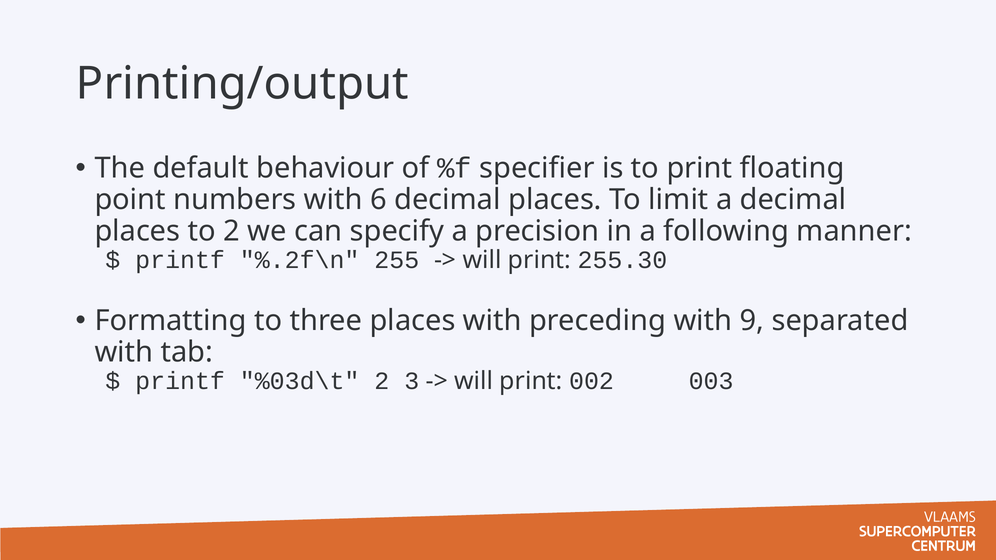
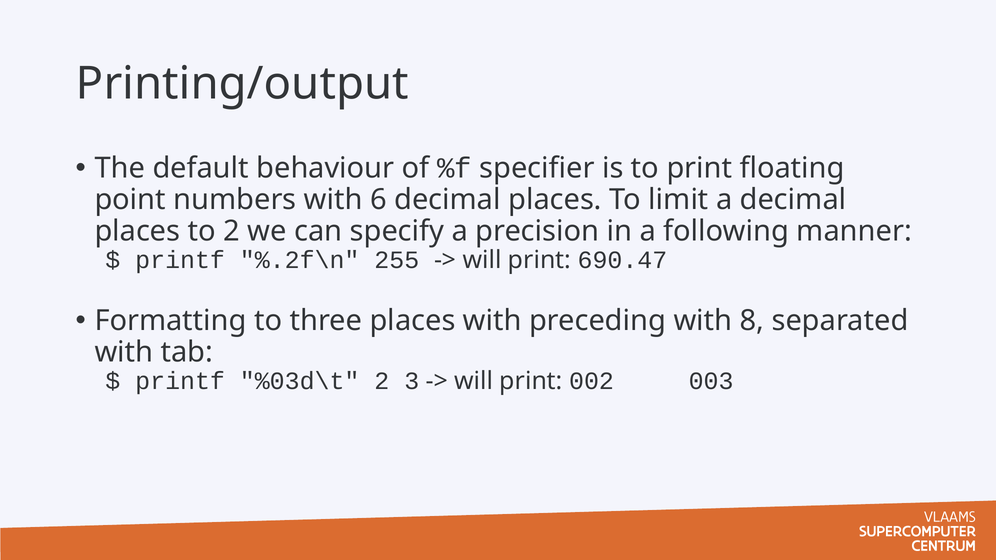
255.30: 255.30 -> 690.47
9: 9 -> 8
